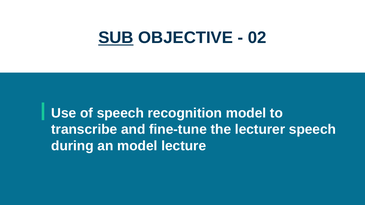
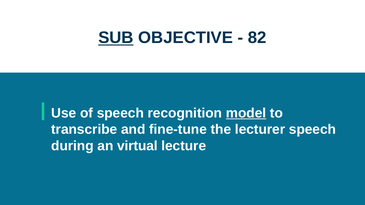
02: 02 -> 82
model at (246, 113) underline: none -> present
an model: model -> virtual
